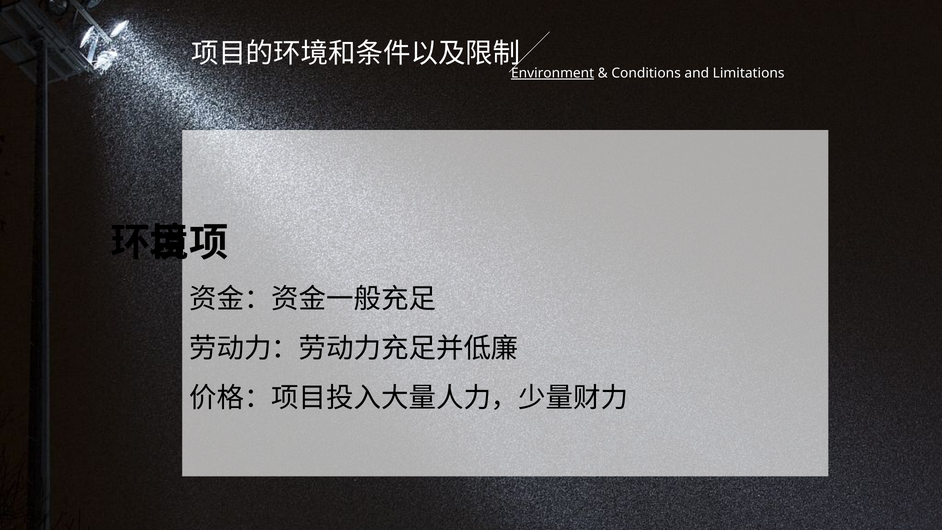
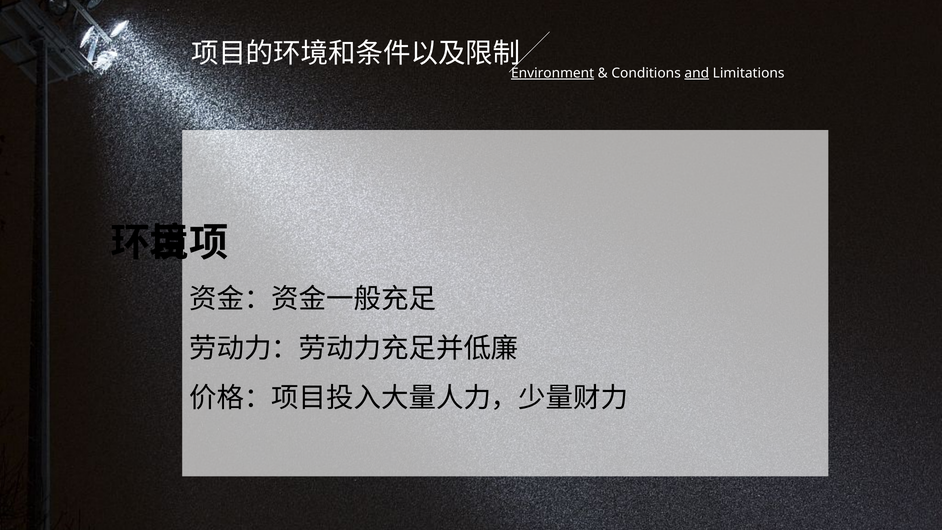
and underline: none -> present
